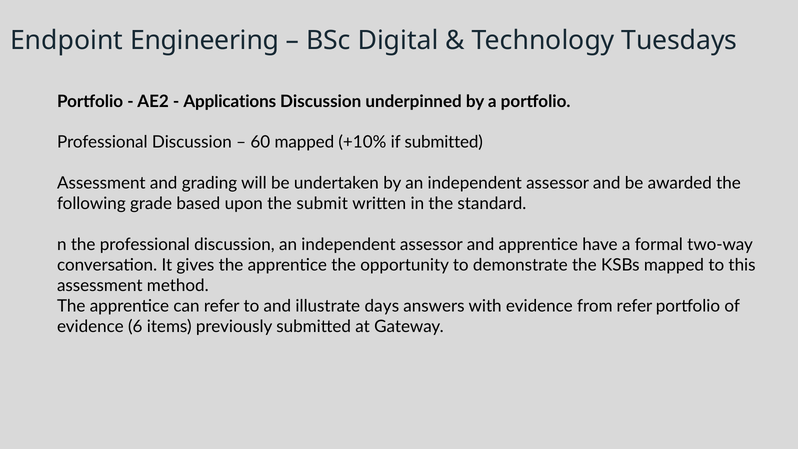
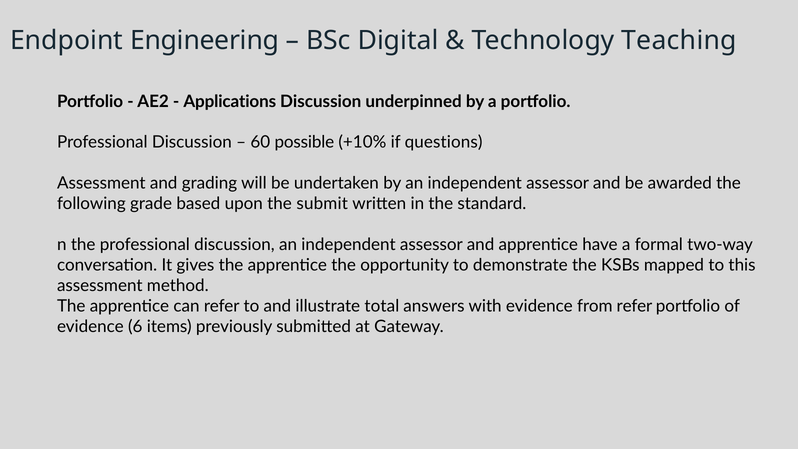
Tuesdays: Tuesdays -> Teaching
60 mapped: mapped -> possible
if submitted: submitted -> questions
days: days -> total
